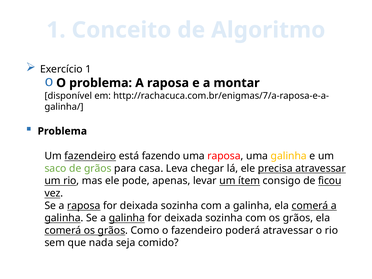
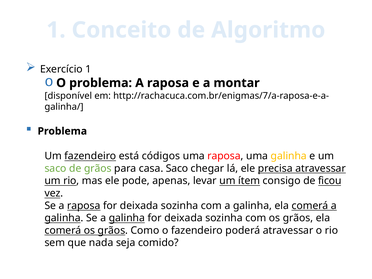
fazendo: fazendo -> códigos
casa Leva: Leva -> Saco
